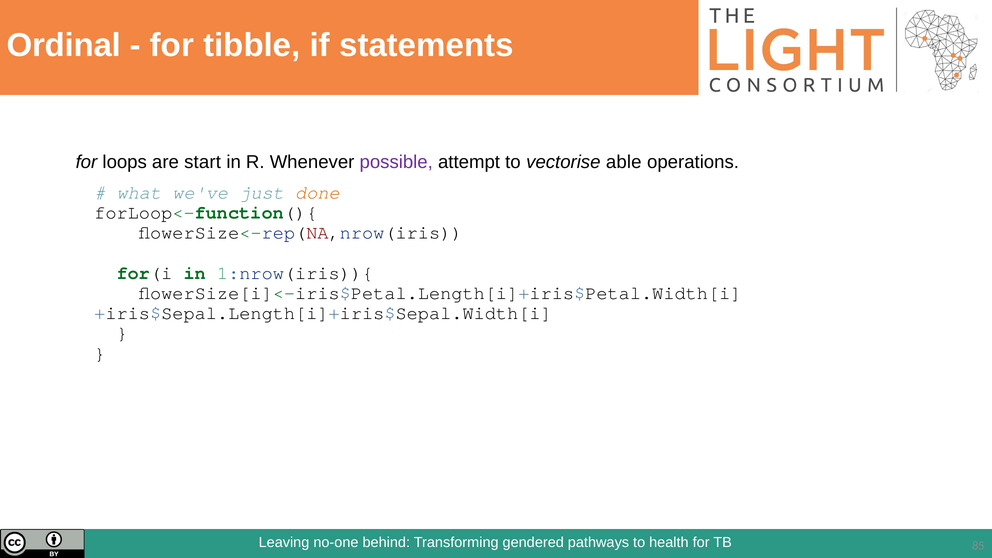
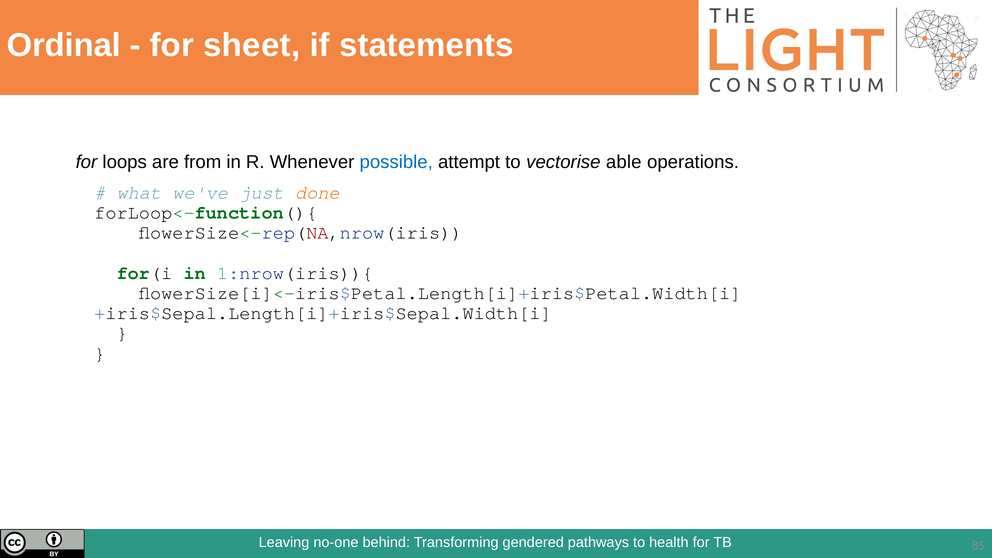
tibble: tibble -> sheet
start: start -> from
possible colour: purple -> blue
